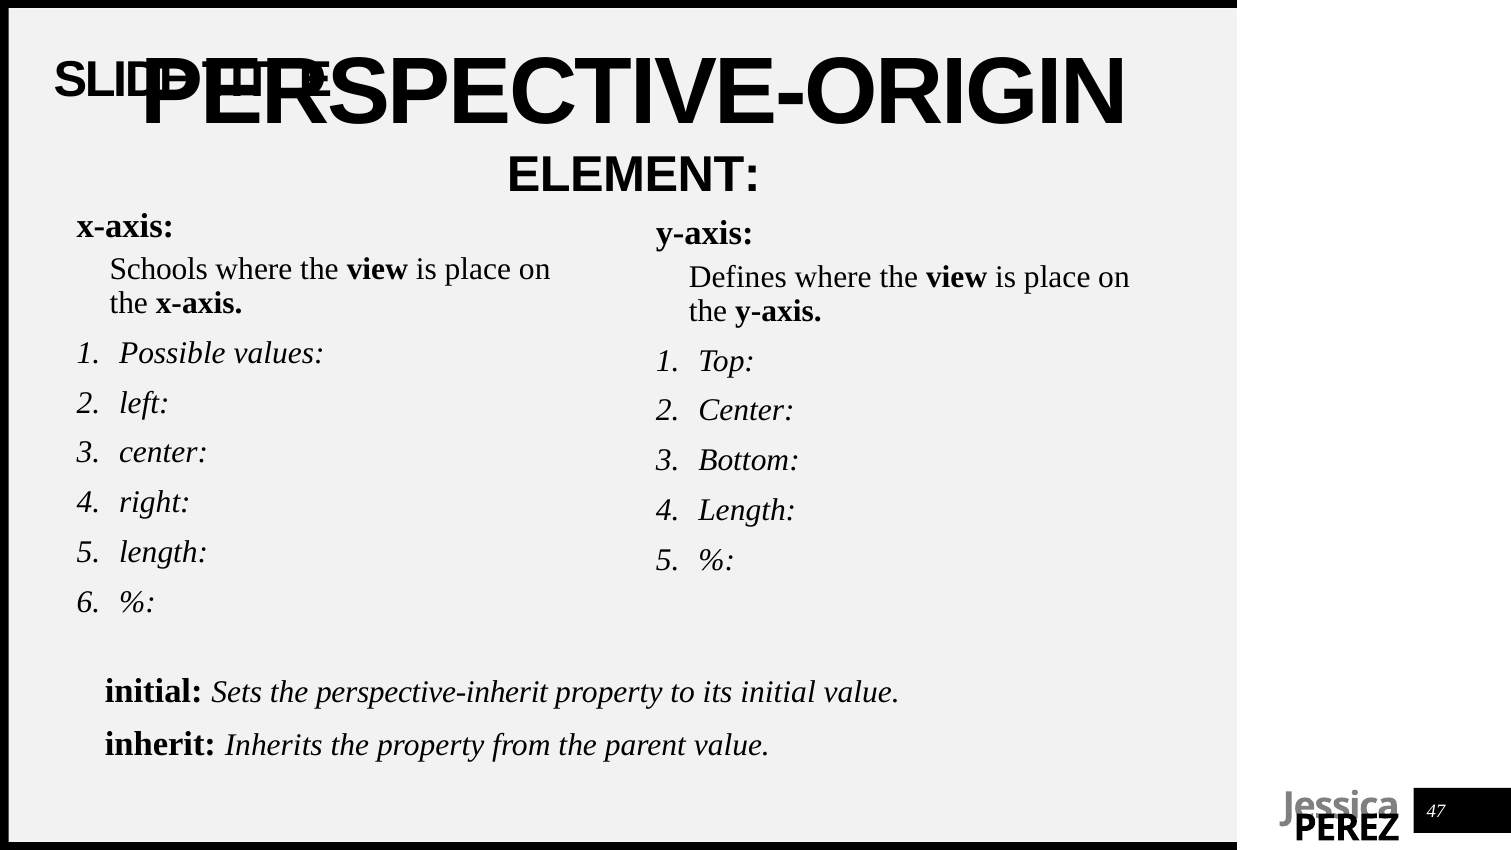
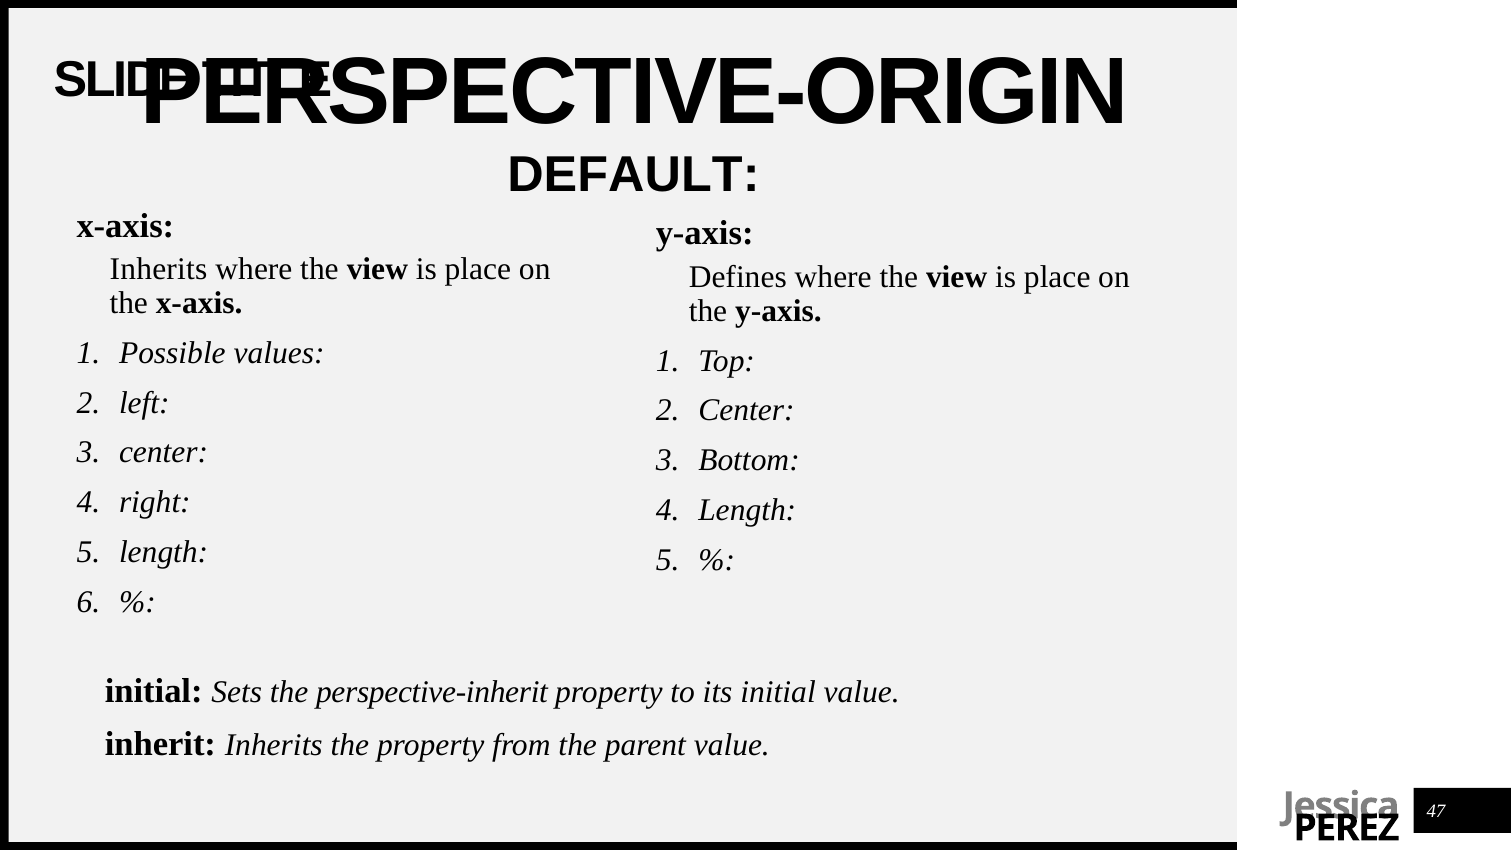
ELEMENT: ELEMENT -> DEFAULT
Schools at (159, 269): Schools -> Inherits
